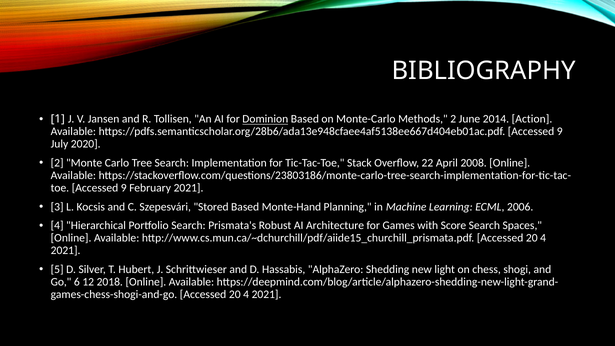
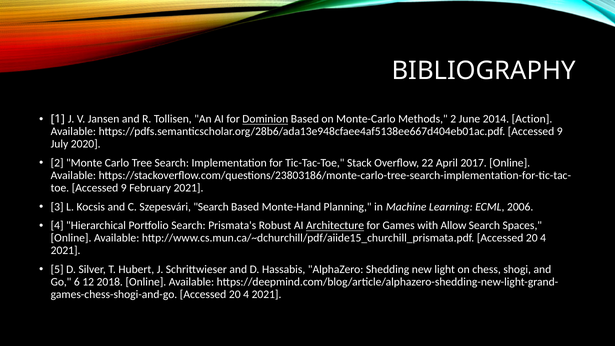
2008: 2008 -> 2017
Szepesvári Stored: Stored -> Search
Architecture underline: none -> present
Score: Score -> Allow
